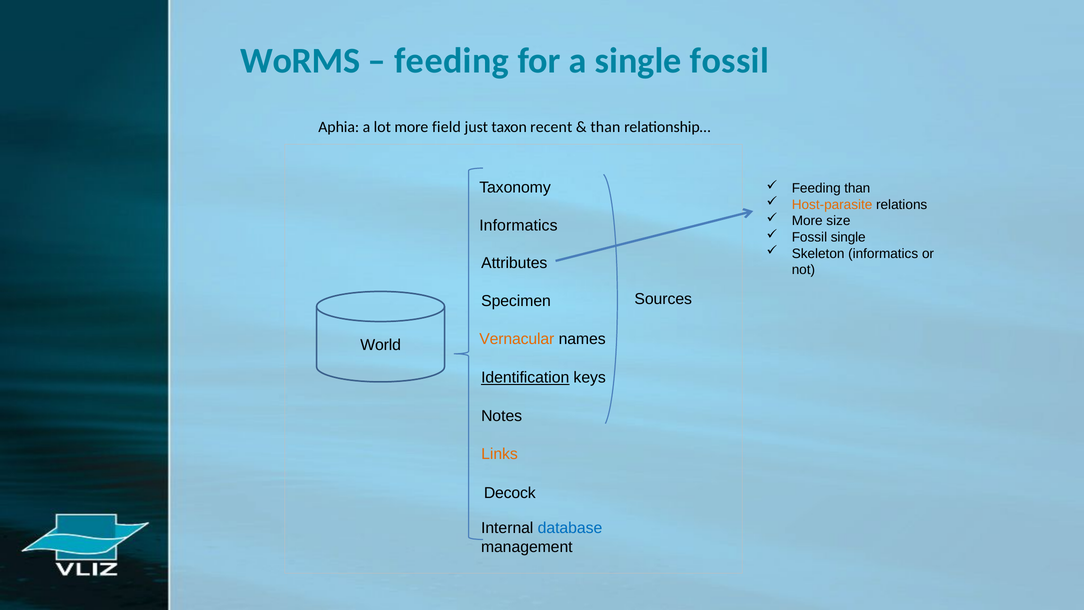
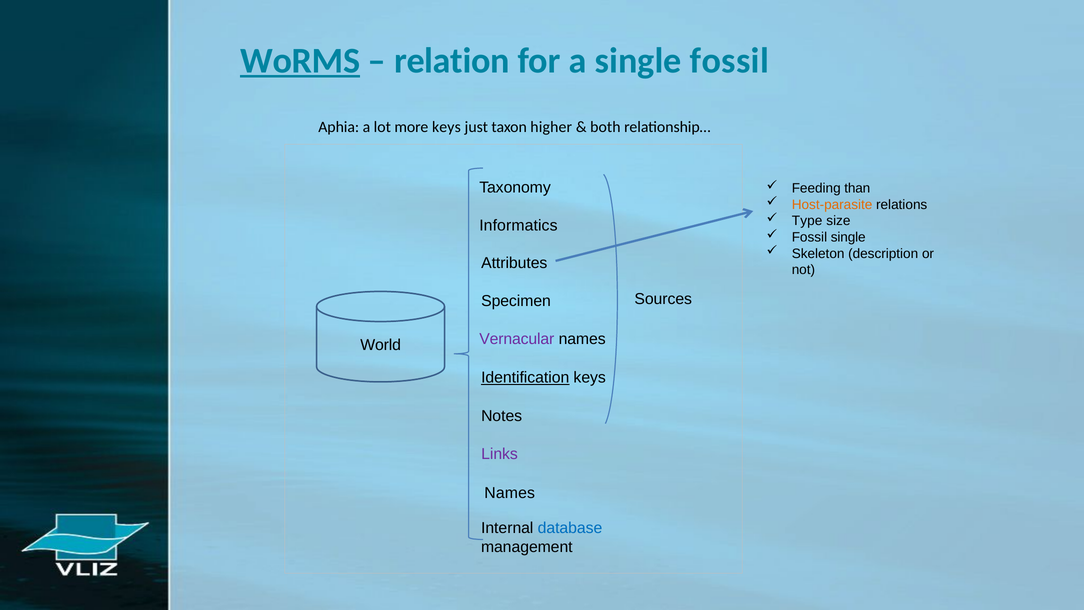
WoRMS underline: none -> present
feeding at (452, 61): feeding -> relation
more field: field -> keys
recent: recent -> higher
than at (605, 127): than -> both
More at (807, 221): More -> Type
Skeleton informatics: informatics -> description
Vernacular colour: orange -> purple
Links colour: orange -> purple
Decock at (510, 493): Decock -> Names
